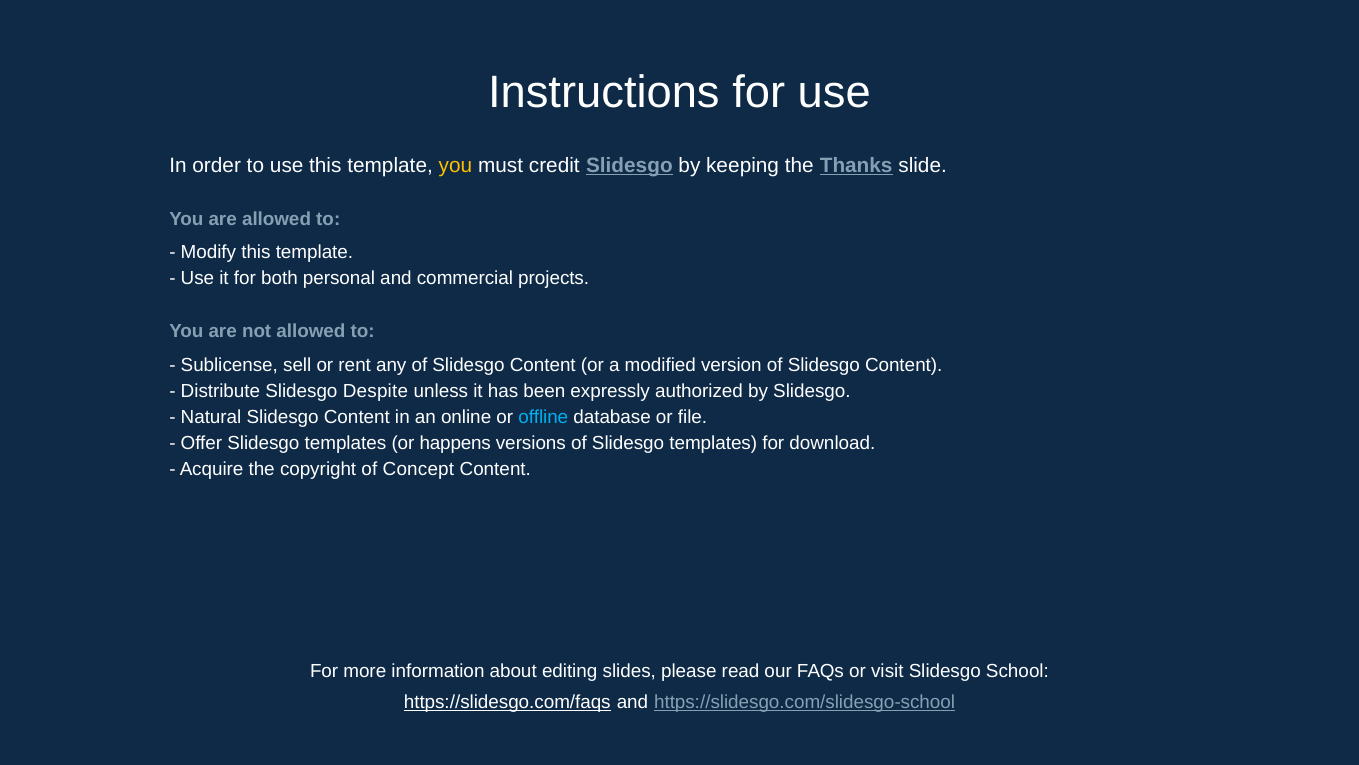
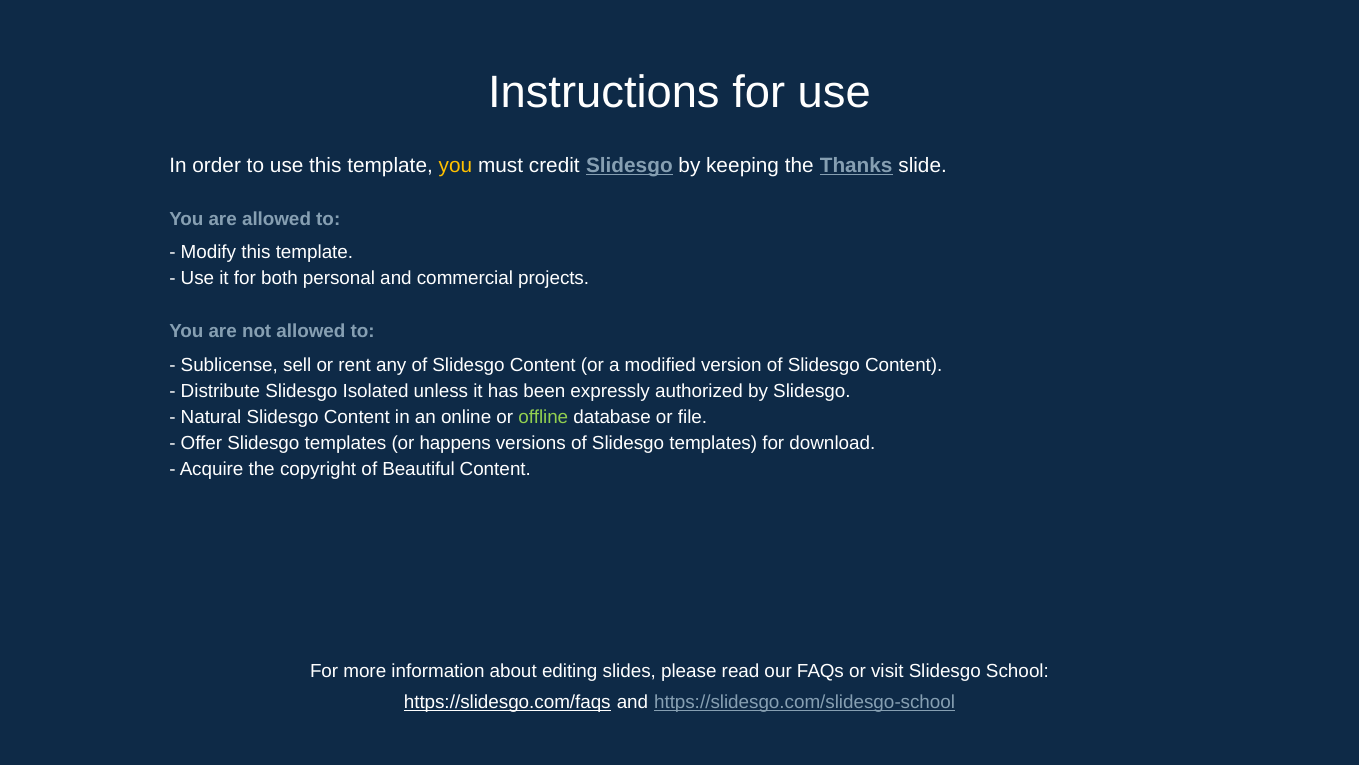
Despite: Despite -> Isolated
offline colour: light blue -> light green
Concept: Concept -> Beautiful
